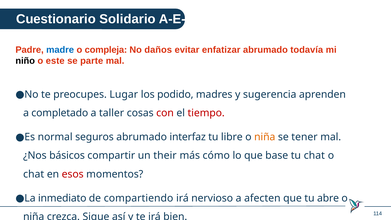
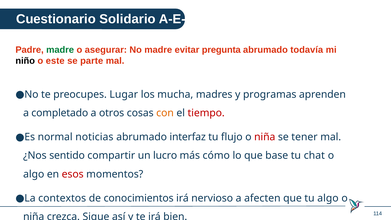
madre at (60, 50) colour: blue -> green
compleja: compleja -> asegurar
No daños: daños -> madre
enfatizar: enfatizar -> pregunta
podido: podido -> mucha
sugerencia: sugerencia -> programas
taller: taller -> otros
con colour: red -> orange
seguros: seguros -> noticias
libre: libre -> flujo
niña at (265, 137) colour: orange -> red
básicos: básicos -> sentido
their: their -> lucro
chat at (34, 174): chat -> algo
inmediato: inmediato -> contextos
compartiendo: compartiendo -> conocimientos
tu abre: abre -> algo
